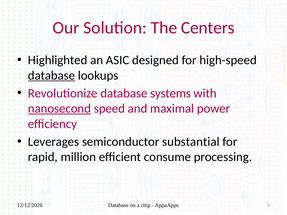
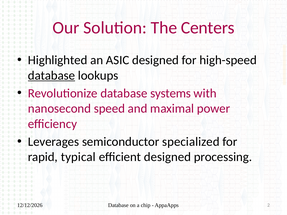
nanosecond underline: present -> none
substantial: substantial -> specialized
million: million -> typical
efficient consume: consume -> designed
